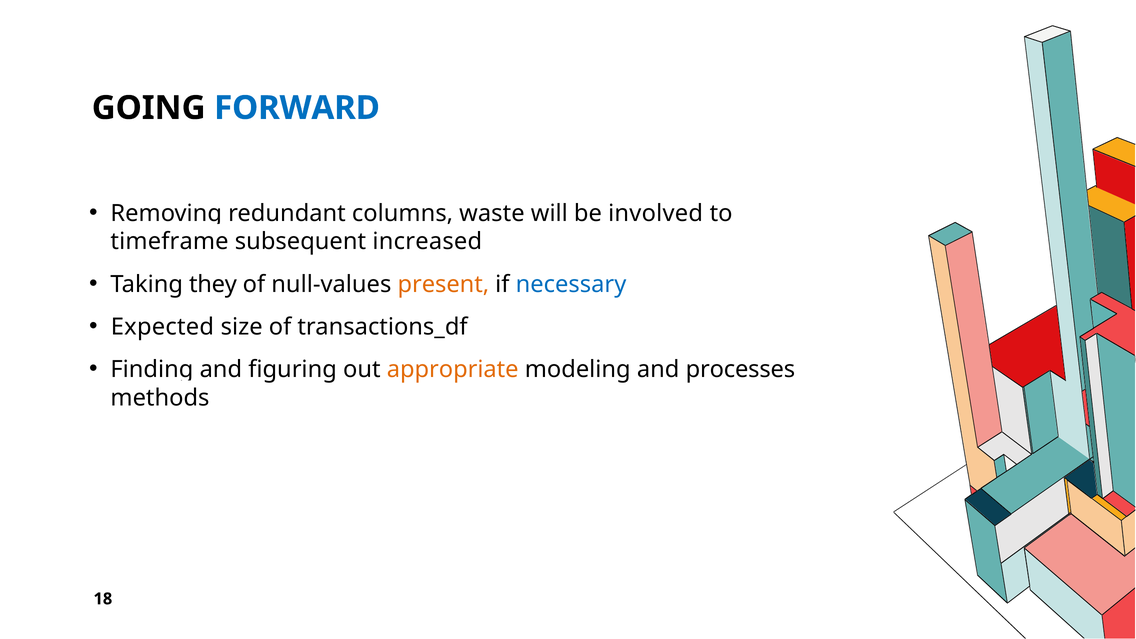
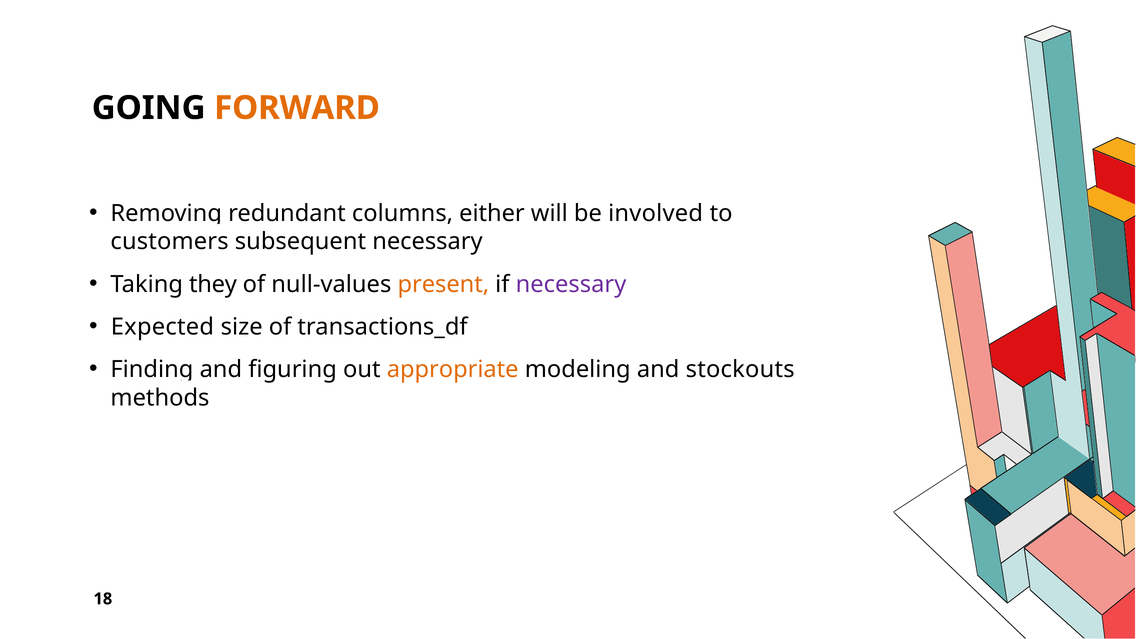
FORWARD colour: blue -> orange
waste: waste -> either
timeframe: timeframe -> customers
subsequent increased: increased -> necessary
necessary at (571, 284) colour: blue -> purple
processes: processes -> stockouts
